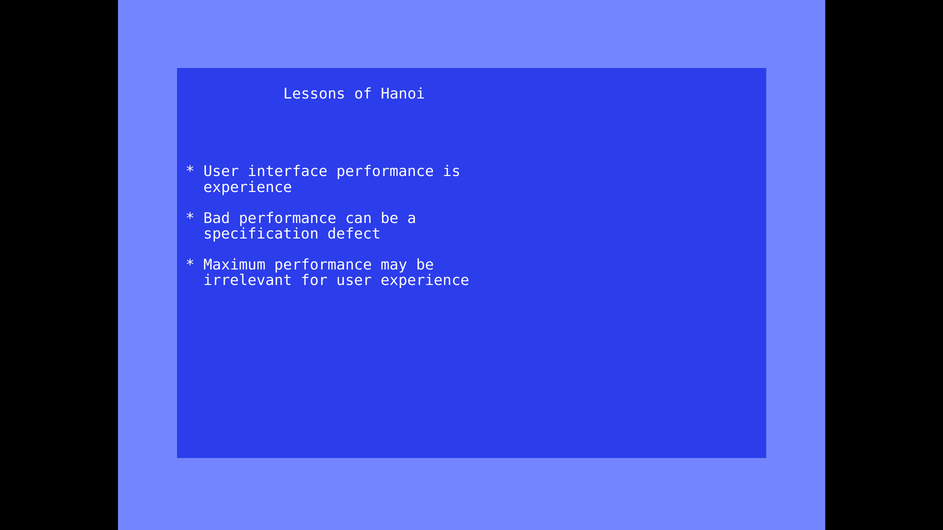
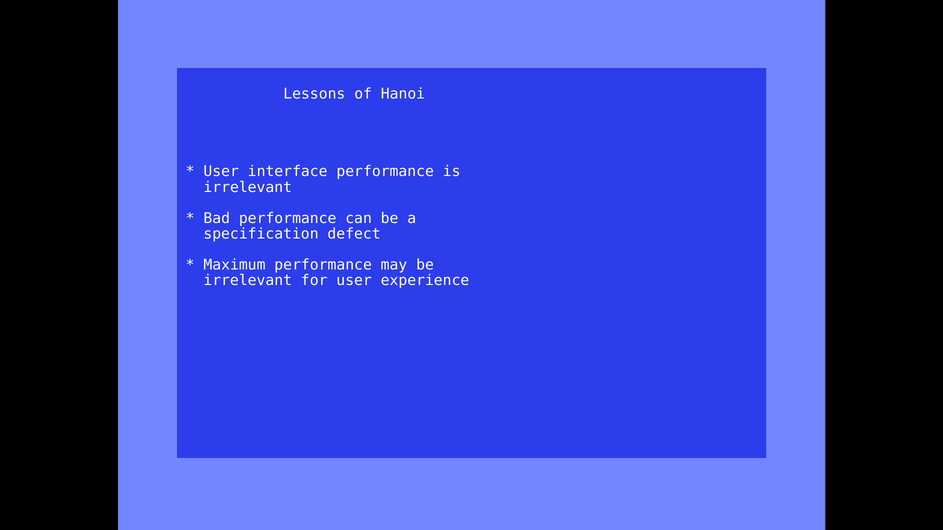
experience at (248, 187): experience -> irrelevant
